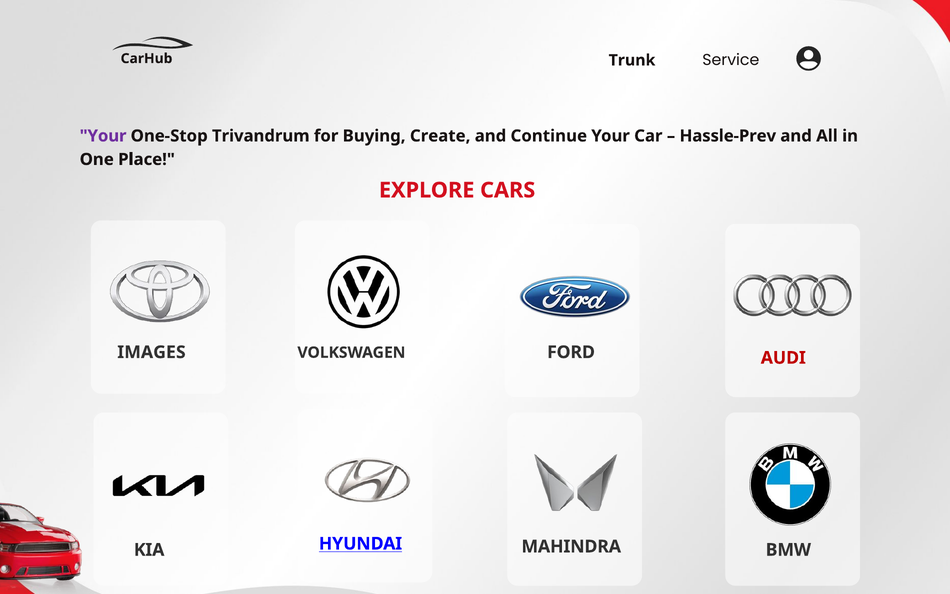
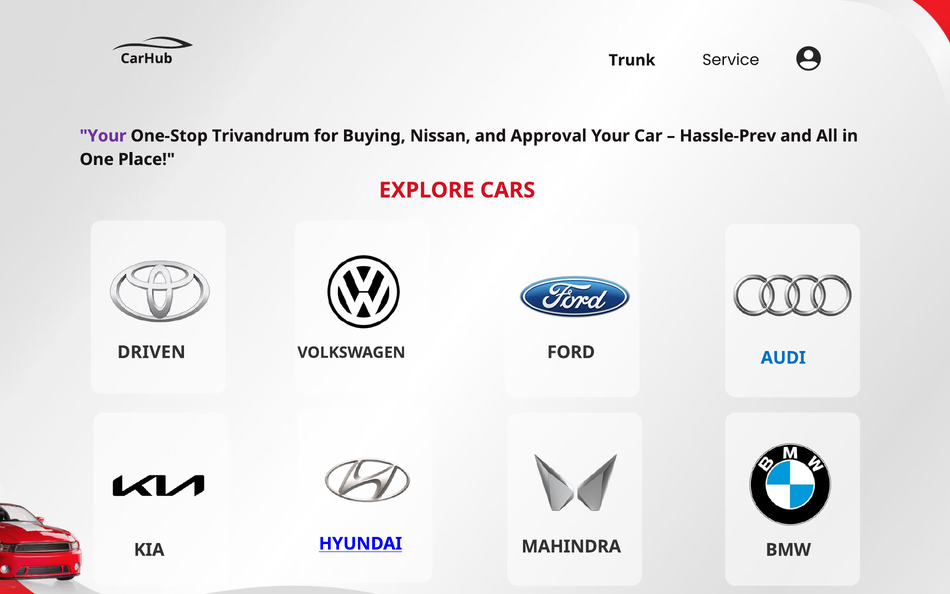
Create: Create -> Nissan
Continue: Continue -> Approval
IMAGES: IMAGES -> DRIVEN
AUDI colour: red -> blue
